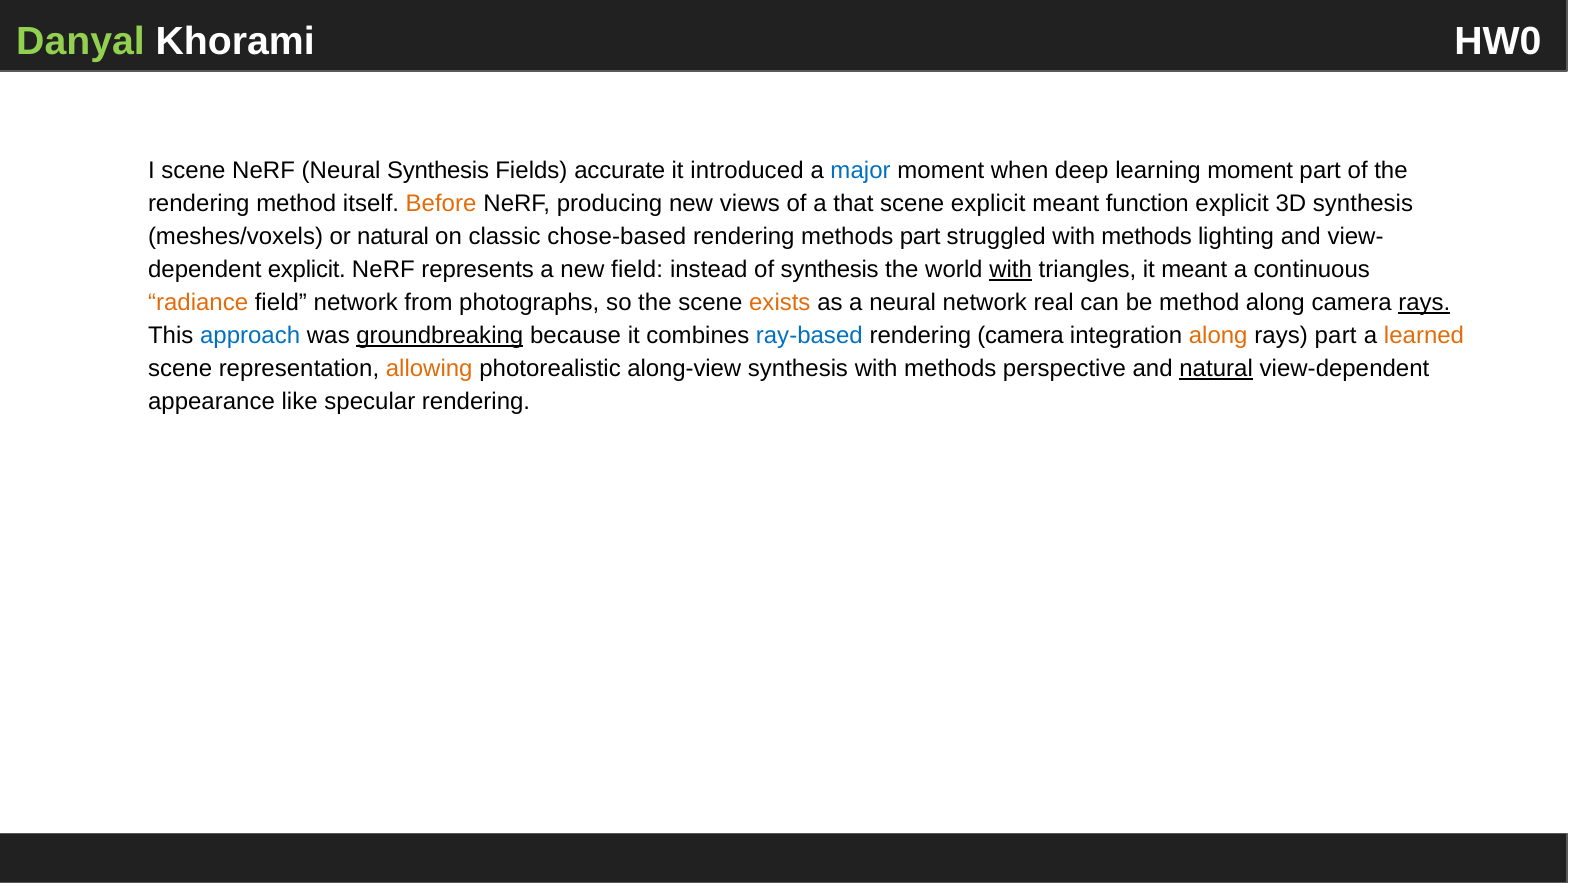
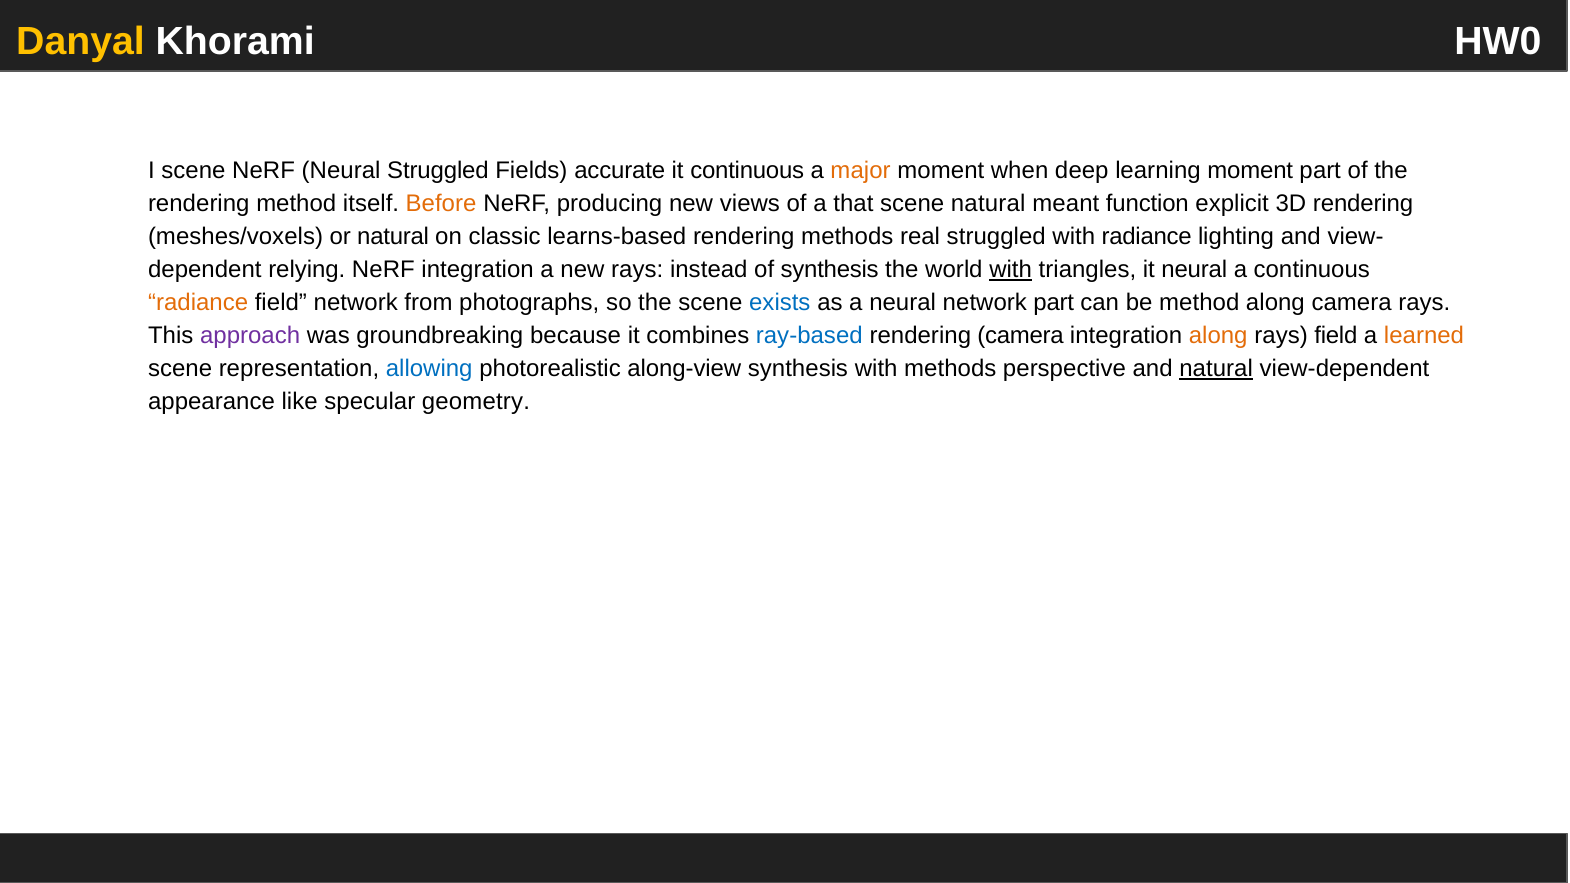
Danyal colour: light green -> yellow
Neural Synthesis: Synthesis -> Struggled
it introduced: introduced -> continuous
major colour: blue -> orange
scene explicit: explicit -> natural
3D synthesis: synthesis -> rendering
chose-based: chose-based -> learns-based
methods part: part -> real
struggled with methods: methods -> radiance
explicit at (307, 270): explicit -> relying
NeRF represents: represents -> integration
new field: field -> rays
it meant: meant -> neural
exists colour: orange -> blue
network real: real -> part
rays at (1424, 303) underline: present -> none
approach colour: blue -> purple
groundbreaking underline: present -> none
rays part: part -> field
allowing colour: orange -> blue
specular rendering: rendering -> geometry
